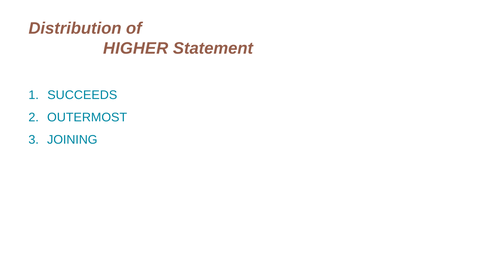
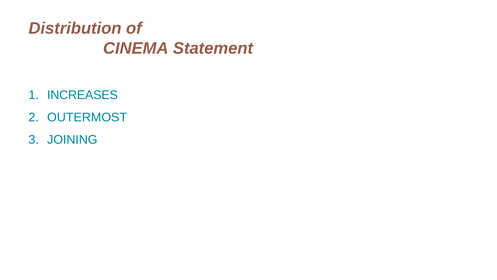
HIGHER: HIGHER -> CINEMA
SUCCEEDS: SUCCEEDS -> INCREASES
